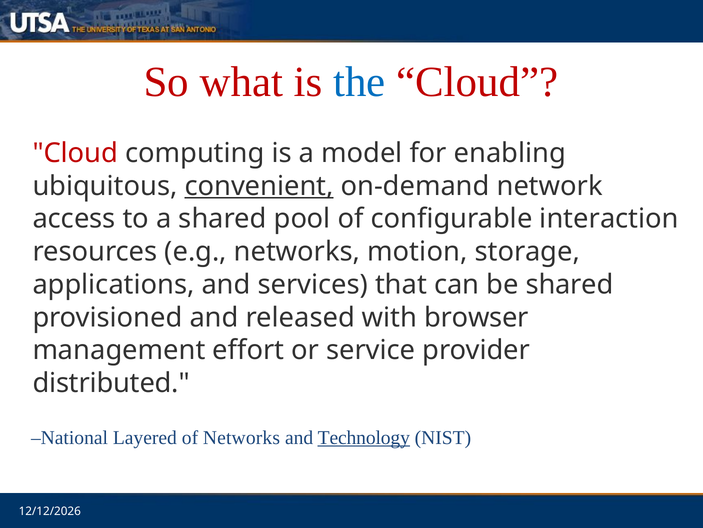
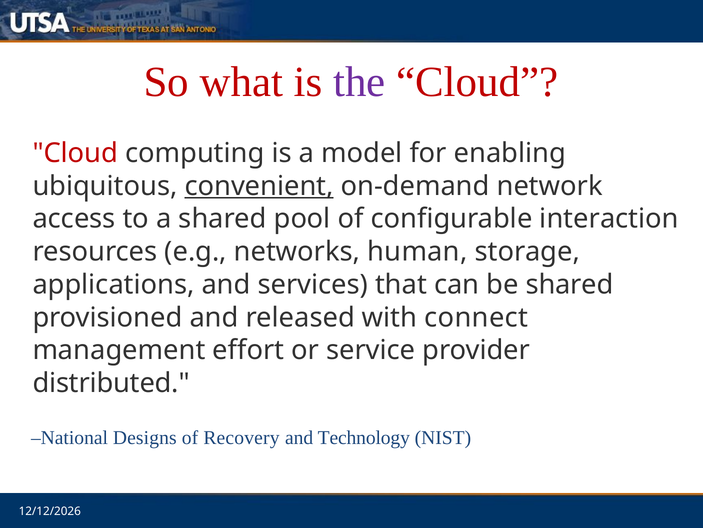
the colour: blue -> purple
motion: motion -> human
browser: browser -> connect
Layered: Layered -> Designs
of Networks: Networks -> Recovery
Technology underline: present -> none
